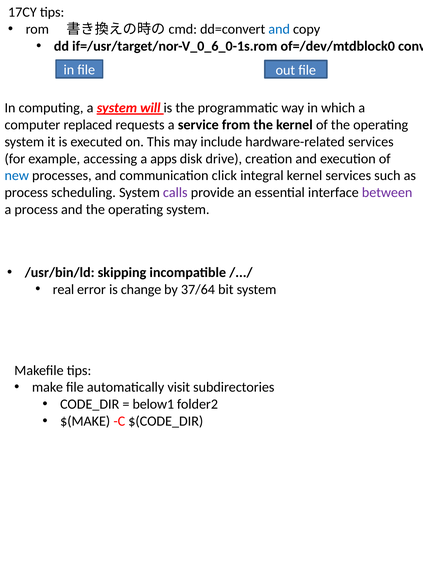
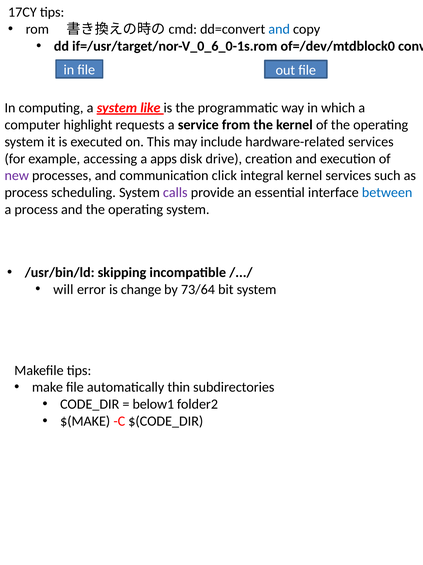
will: will -> like
replaced: replaced -> highlight
new colour: blue -> purple
between colour: purple -> blue
real: real -> will
37/64: 37/64 -> 73/64
visit: visit -> thin
